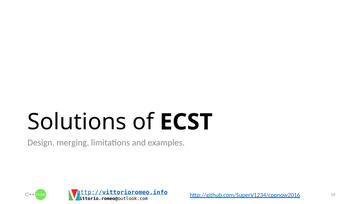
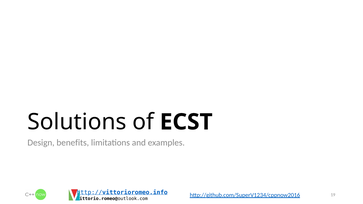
merging: merging -> benefits
